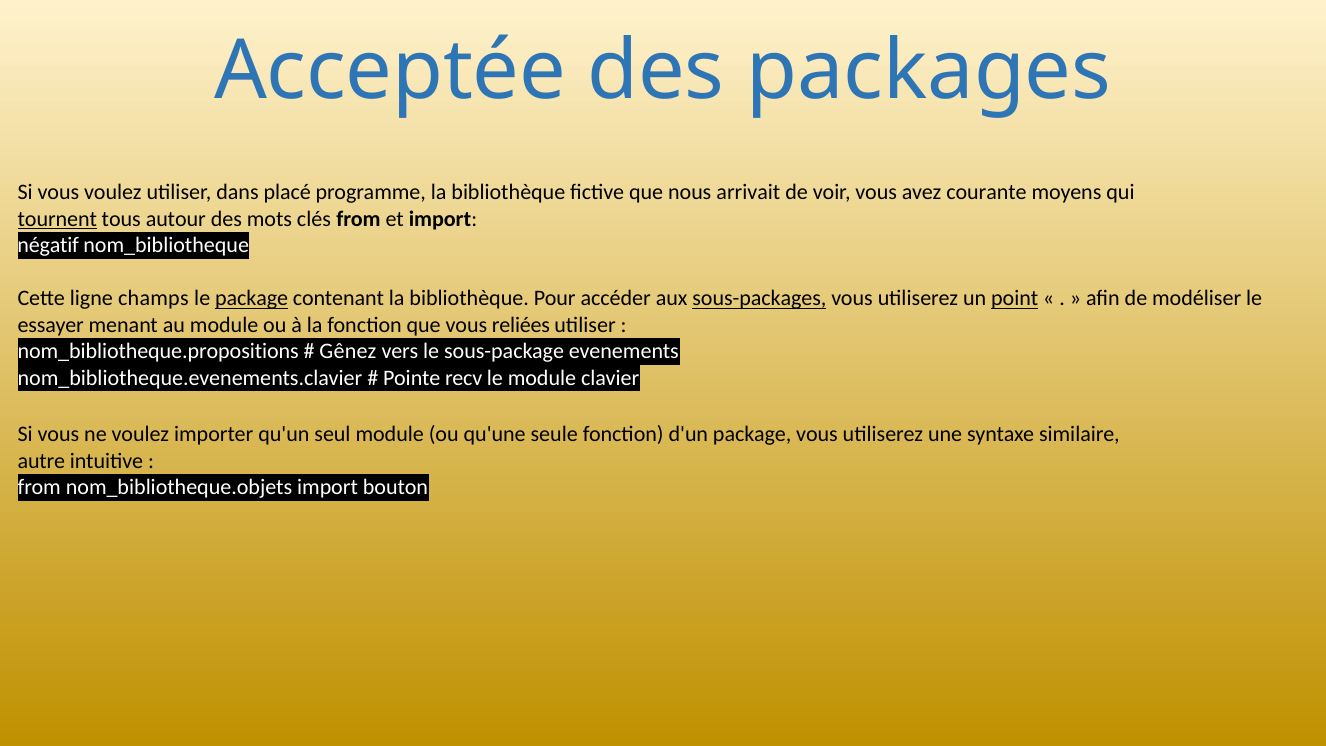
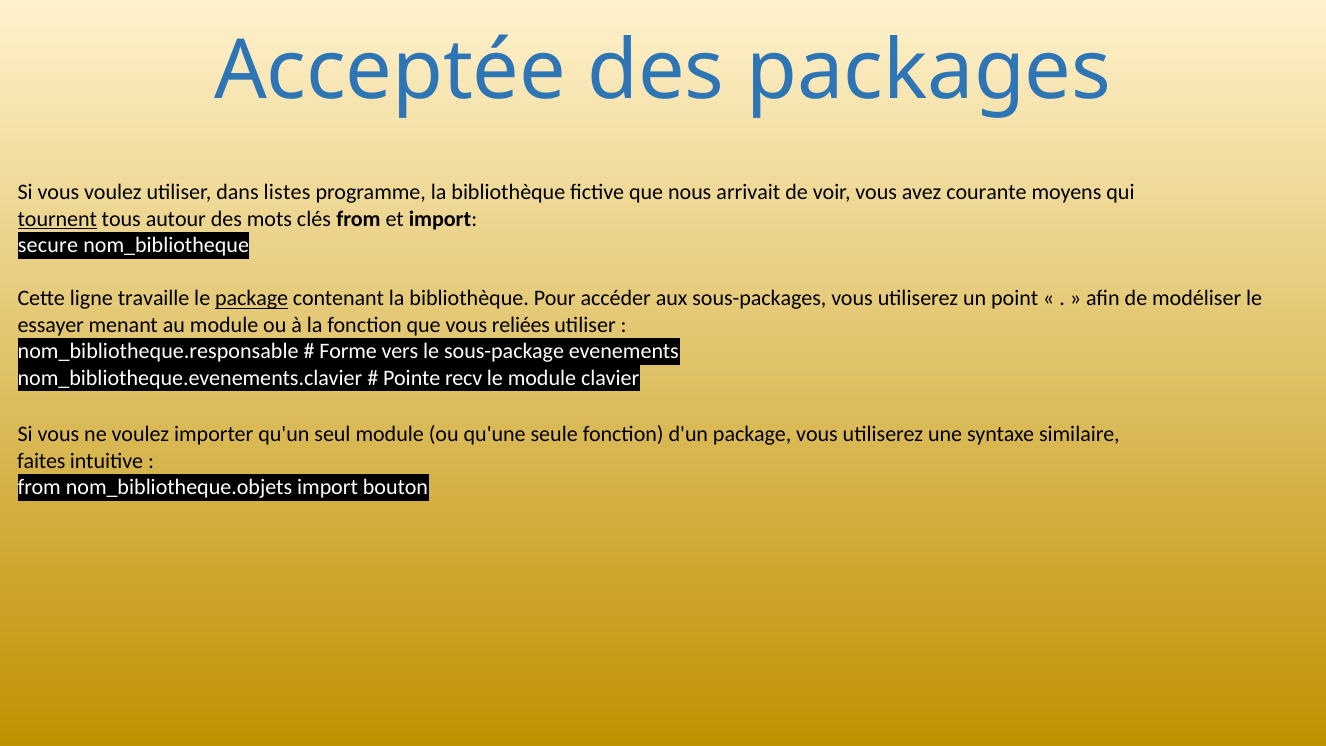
placé: placé -> listes
négatif: négatif -> secure
champs: champs -> travaille
sous-packages underline: present -> none
point underline: present -> none
nom_bibliotheque.propositions: nom_bibliotheque.propositions -> nom_bibliotheque.responsable
Gênez: Gênez -> Forme
autre: autre -> faites
